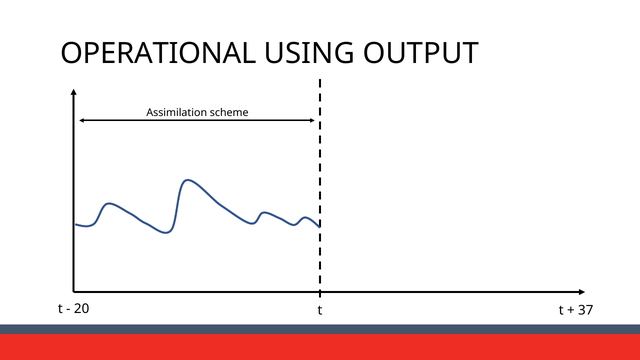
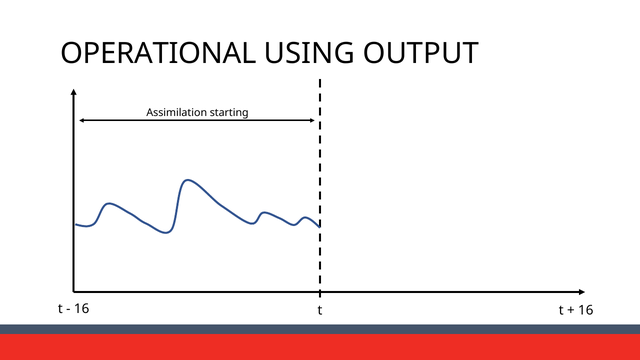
scheme: scheme -> starting
20 at (82, 309): 20 -> 16
37 at (586, 310): 37 -> 16
